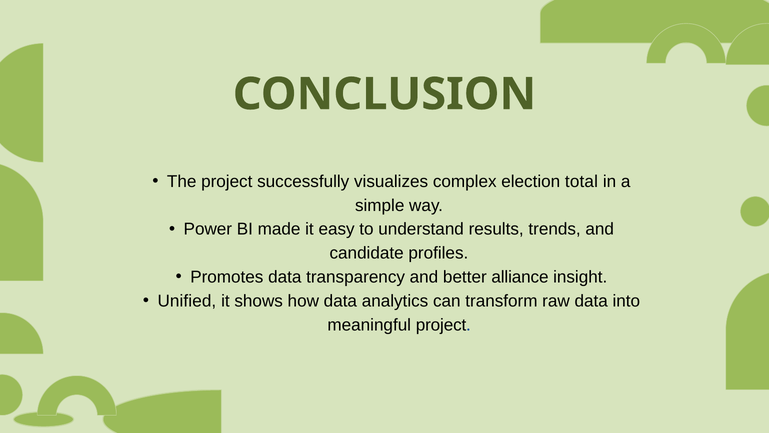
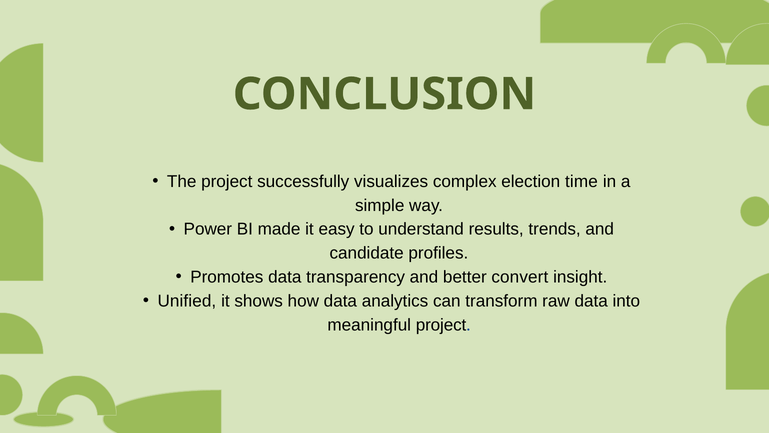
total: total -> time
alliance: alliance -> convert
